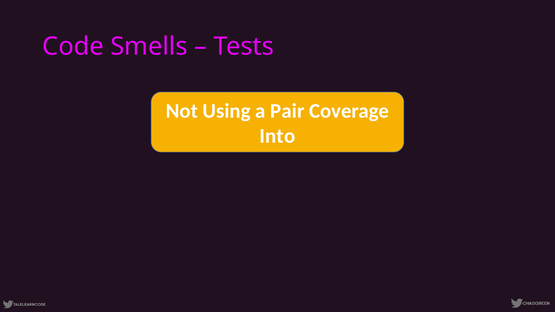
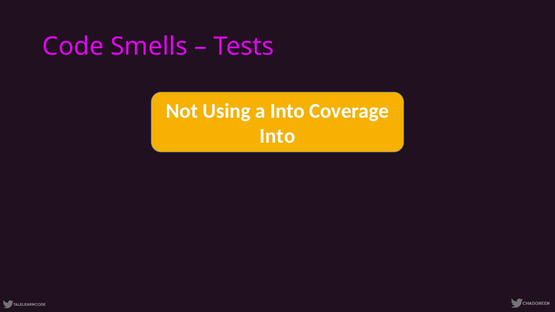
a Pair: Pair -> Into
